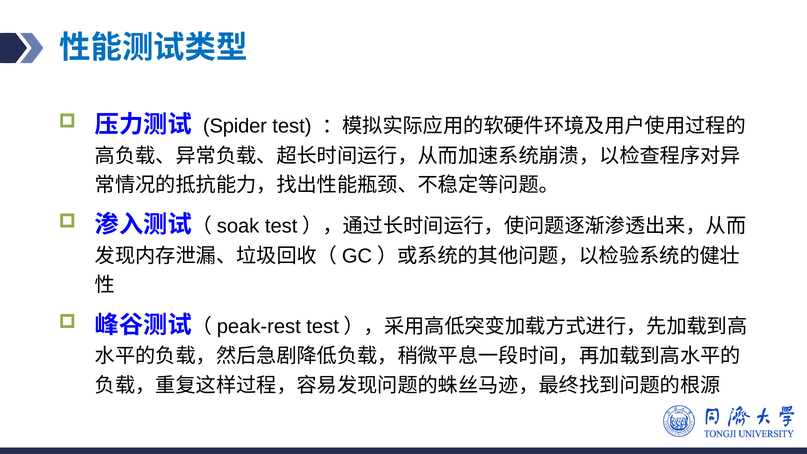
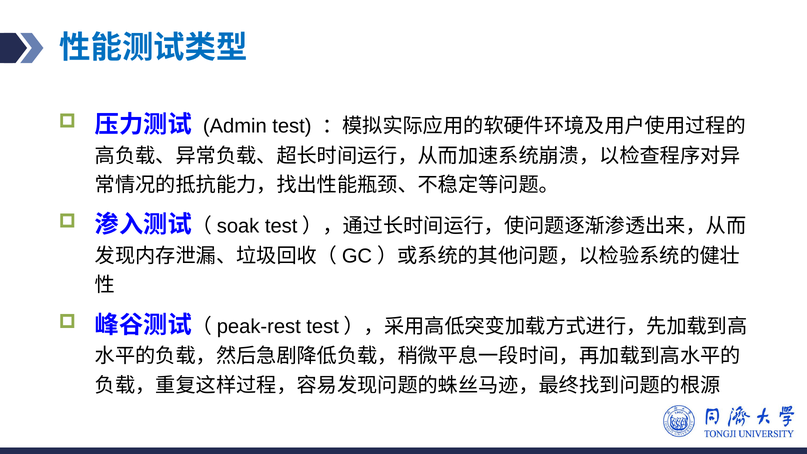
Spider: Spider -> Admin
